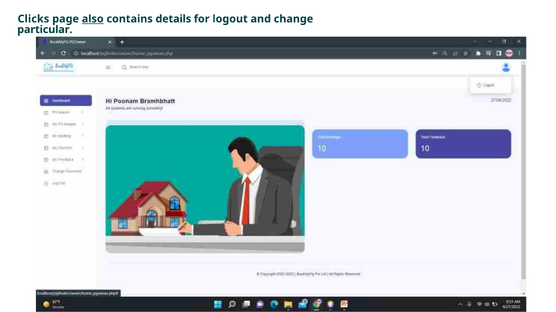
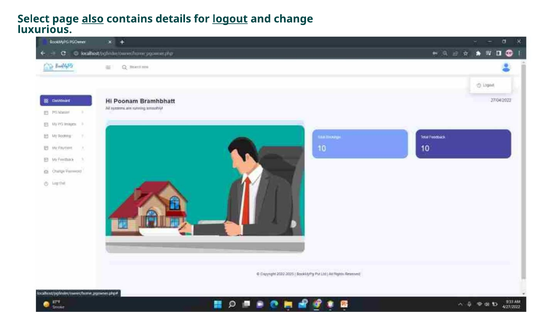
Clicks: Clicks -> Select
logout underline: none -> present
particular: particular -> luxurious
